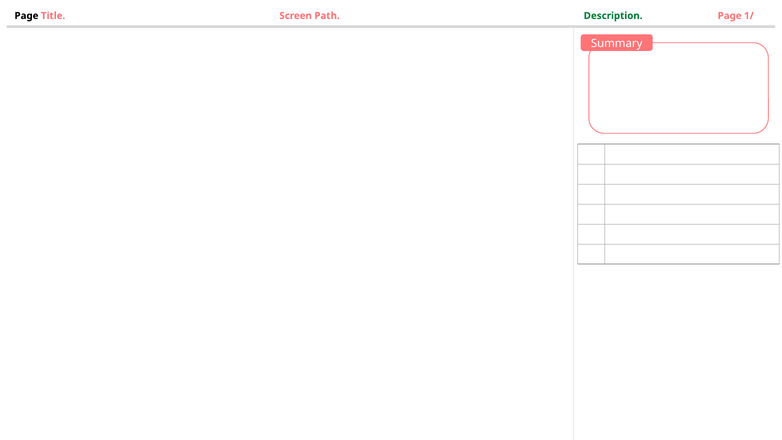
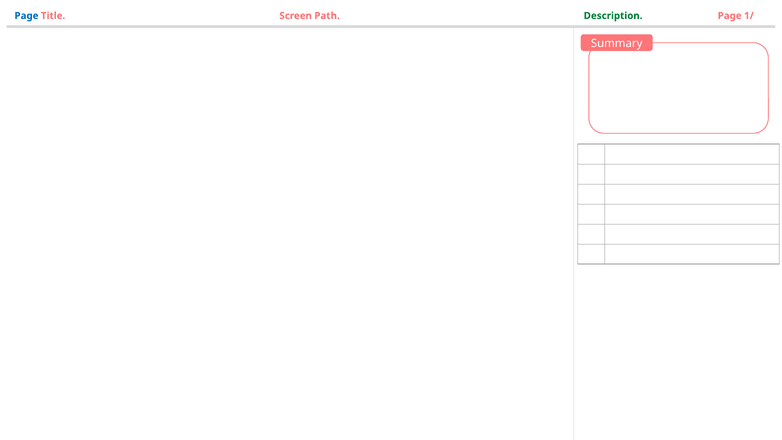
Page at (26, 16) colour: black -> blue
